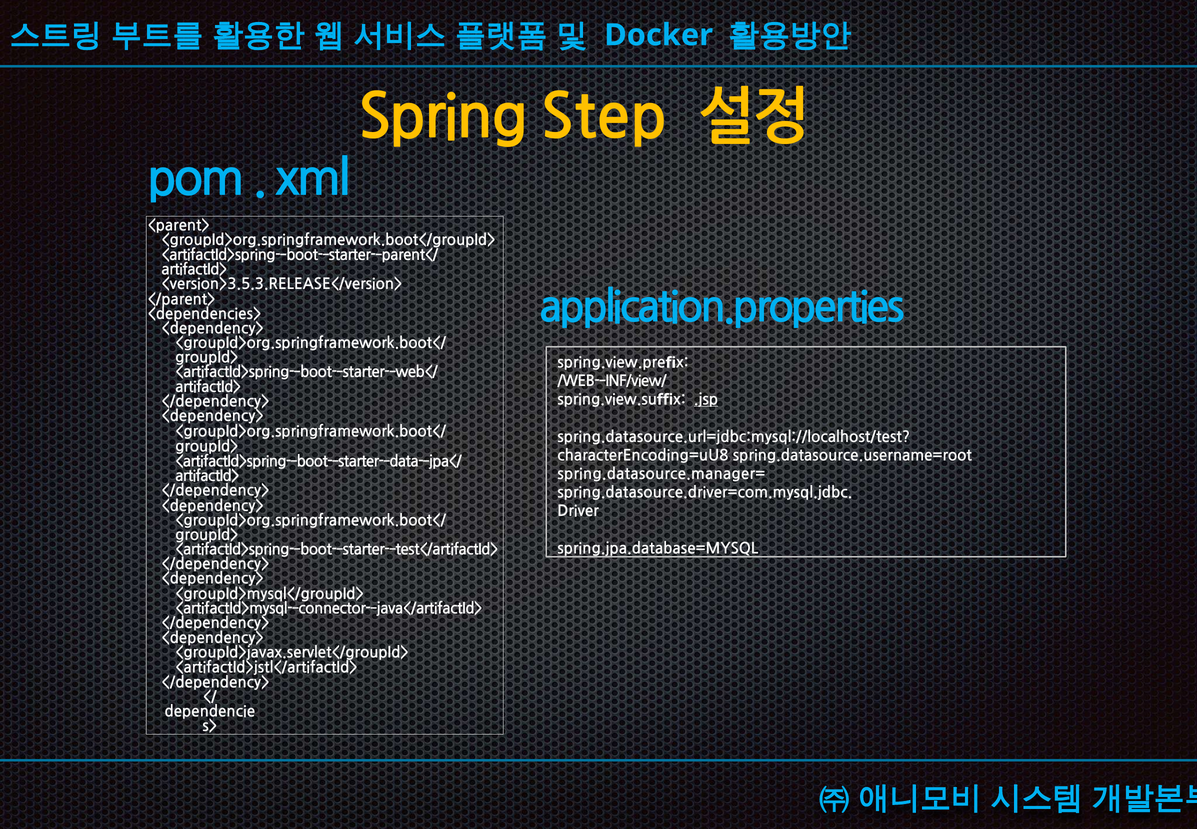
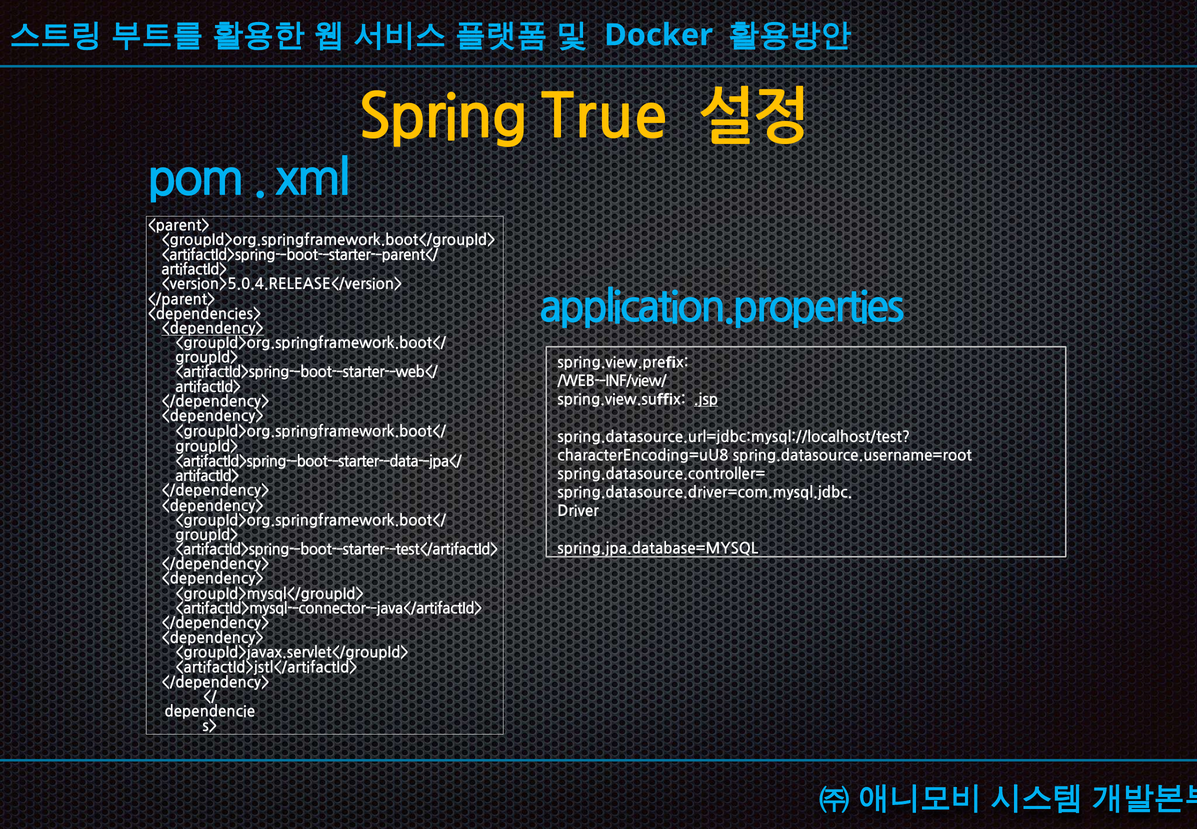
Step: Step -> True
<version>3.5.3.RELEASE</version>: <version>3.5.3.RELEASE</version> -> <version>5.0.4.RELEASE</version>
<dependency> at (213, 329) underline: none -> present
spring.datasource.manager=: spring.datasource.manager= -> spring.datasource.controller=
